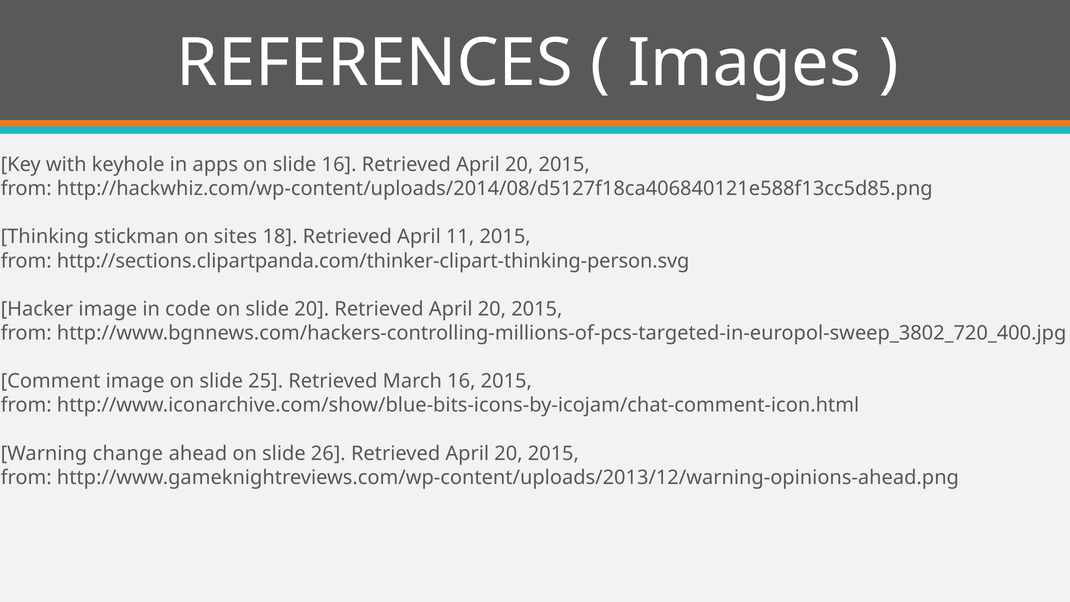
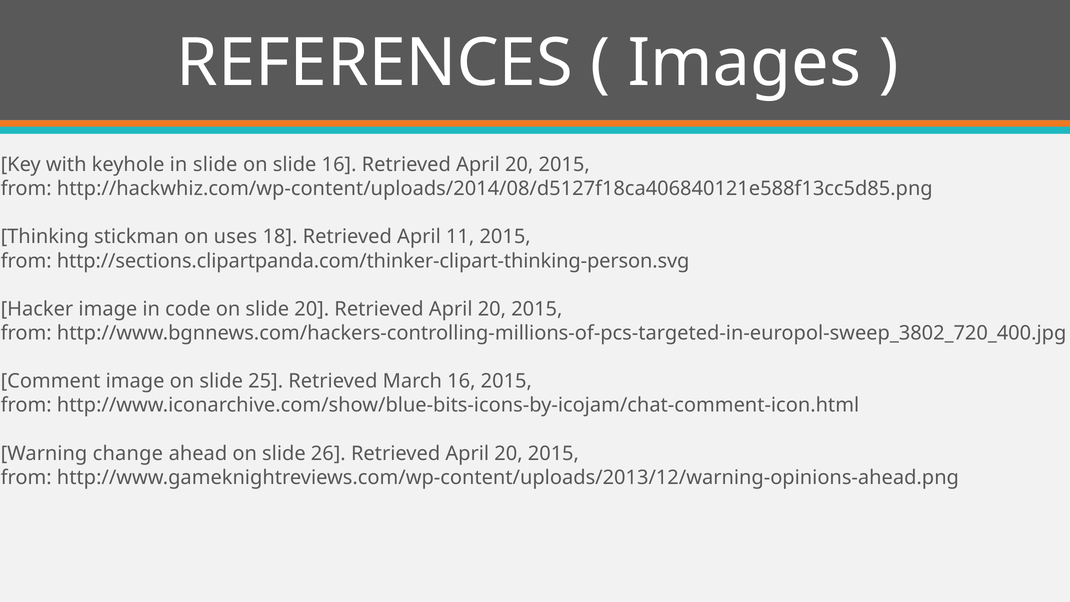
in apps: apps -> slide
sites: sites -> uses
